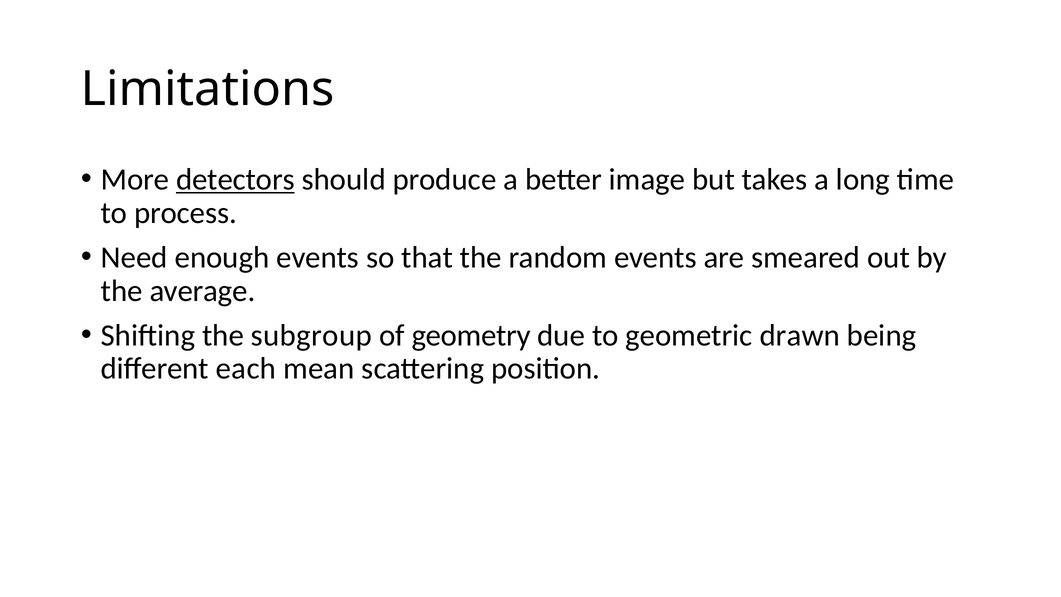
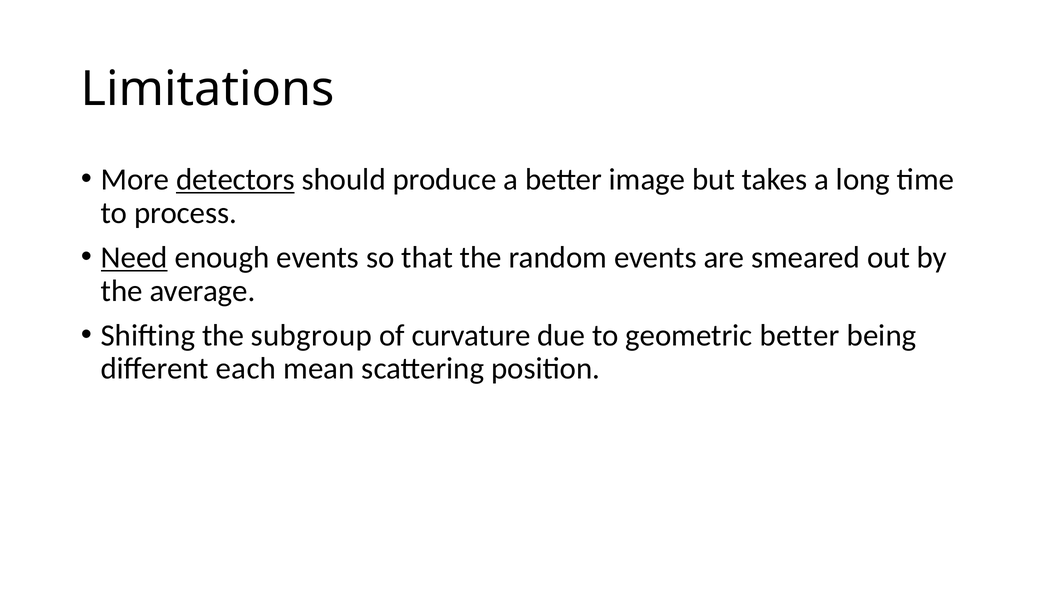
Need underline: none -> present
geometry: geometry -> curvature
geometric drawn: drawn -> better
